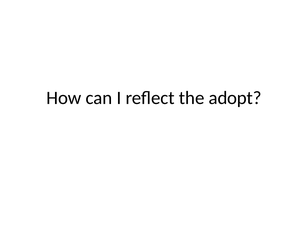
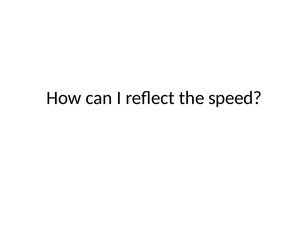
adopt: adopt -> speed
